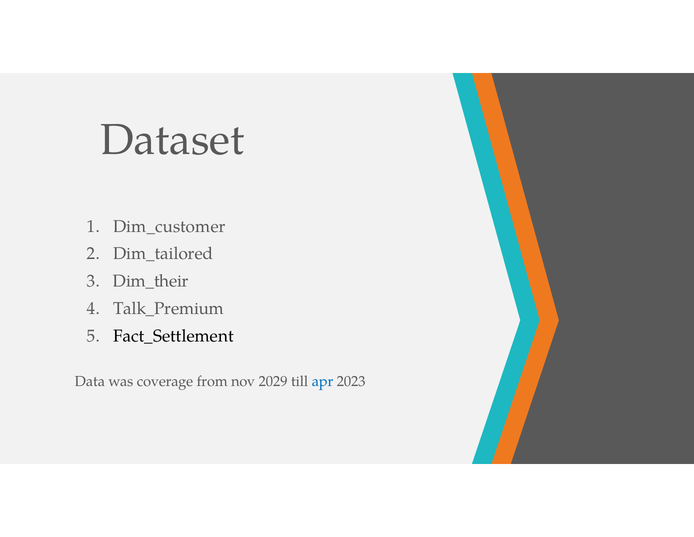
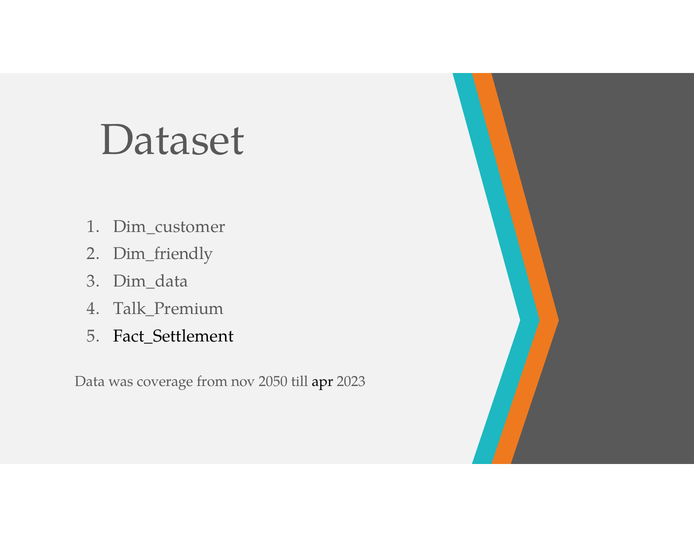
Dim_tailored: Dim_tailored -> Dim_friendly
Dim_their: Dim_their -> Dim_data
2029: 2029 -> 2050
apr colour: blue -> black
